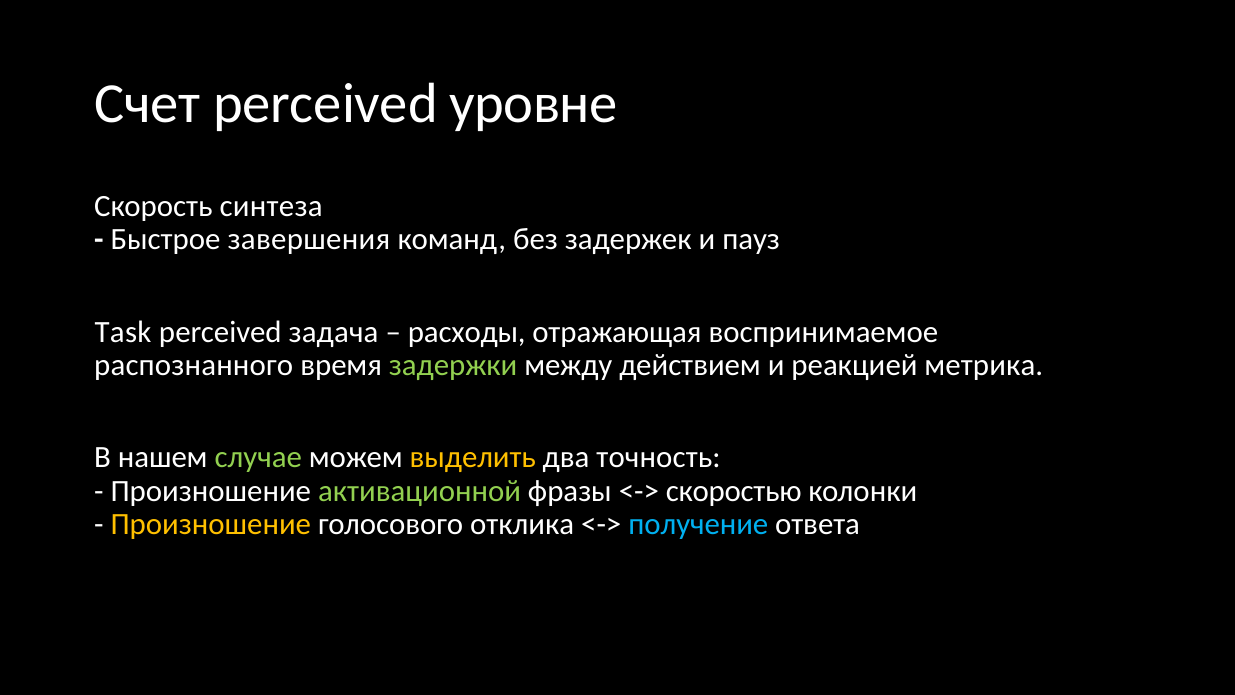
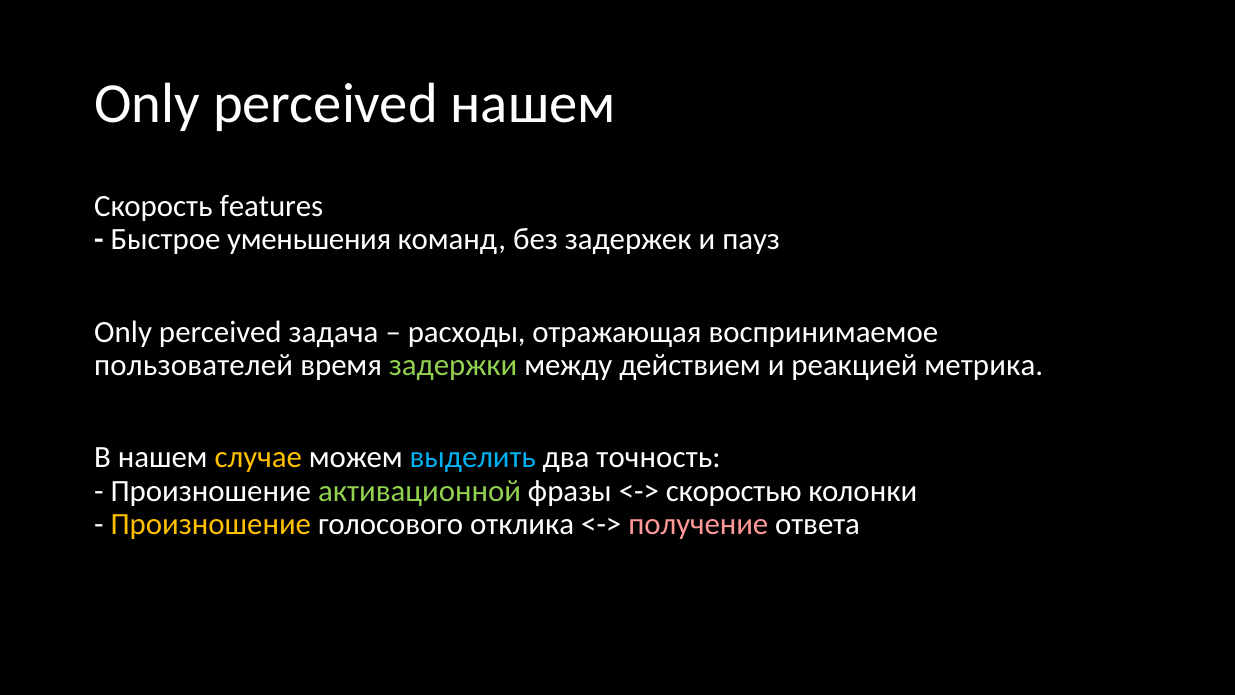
Счет at (147, 104): Счет -> Only
perceived уровне: уровне -> нашем
синтеза: синтеза -> features
завершения: завершения -> уменьшения
Task at (123, 332): Task -> Only
распознанного: распознанного -> пользователей
случае colour: light green -> yellow
выделить colour: yellow -> light blue
получение colour: light blue -> pink
